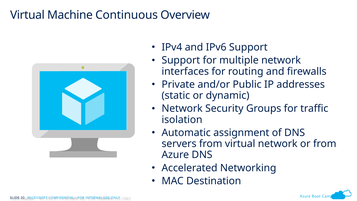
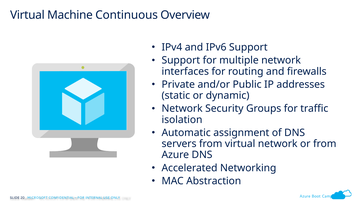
Destination: Destination -> Abstraction
